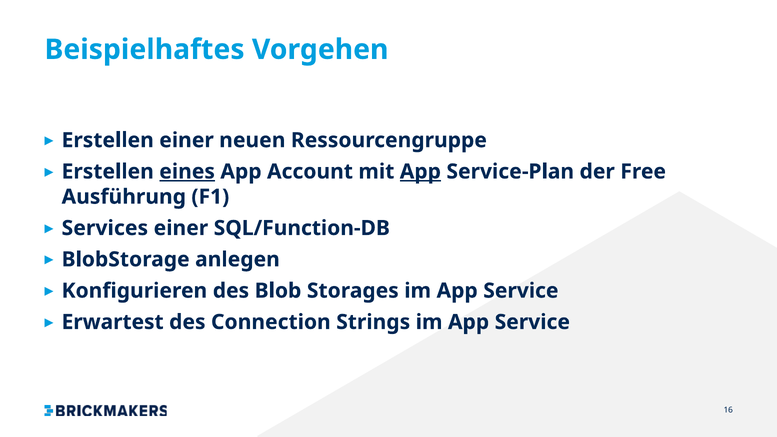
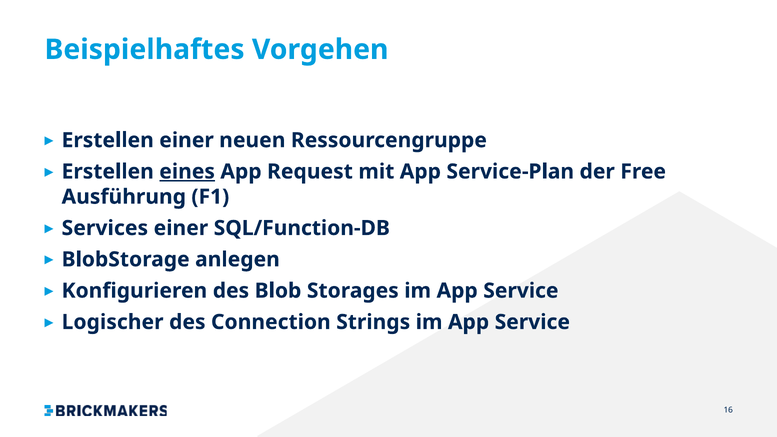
Account: Account -> Request
App at (420, 172) underline: present -> none
Erwartest: Erwartest -> Logischer
